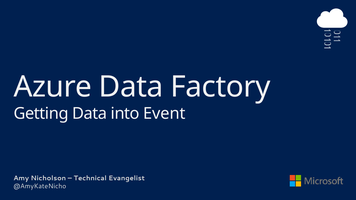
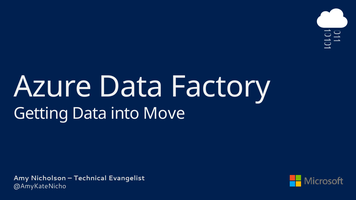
Event: Event -> Move
